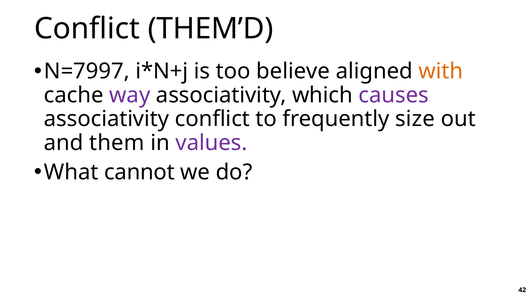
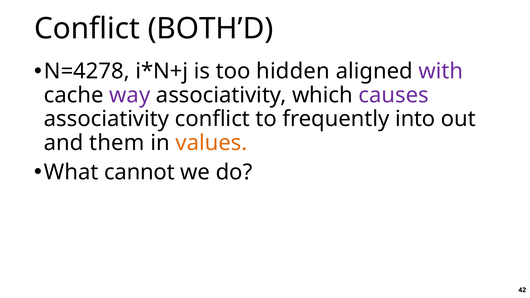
THEM’D: THEM’D -> BOTH’D
N=7997: N=7997 -> N=4278
believe: believe -> hidden
with colour: orange -> purple
size: size -> into
values colour: purple -> orange
